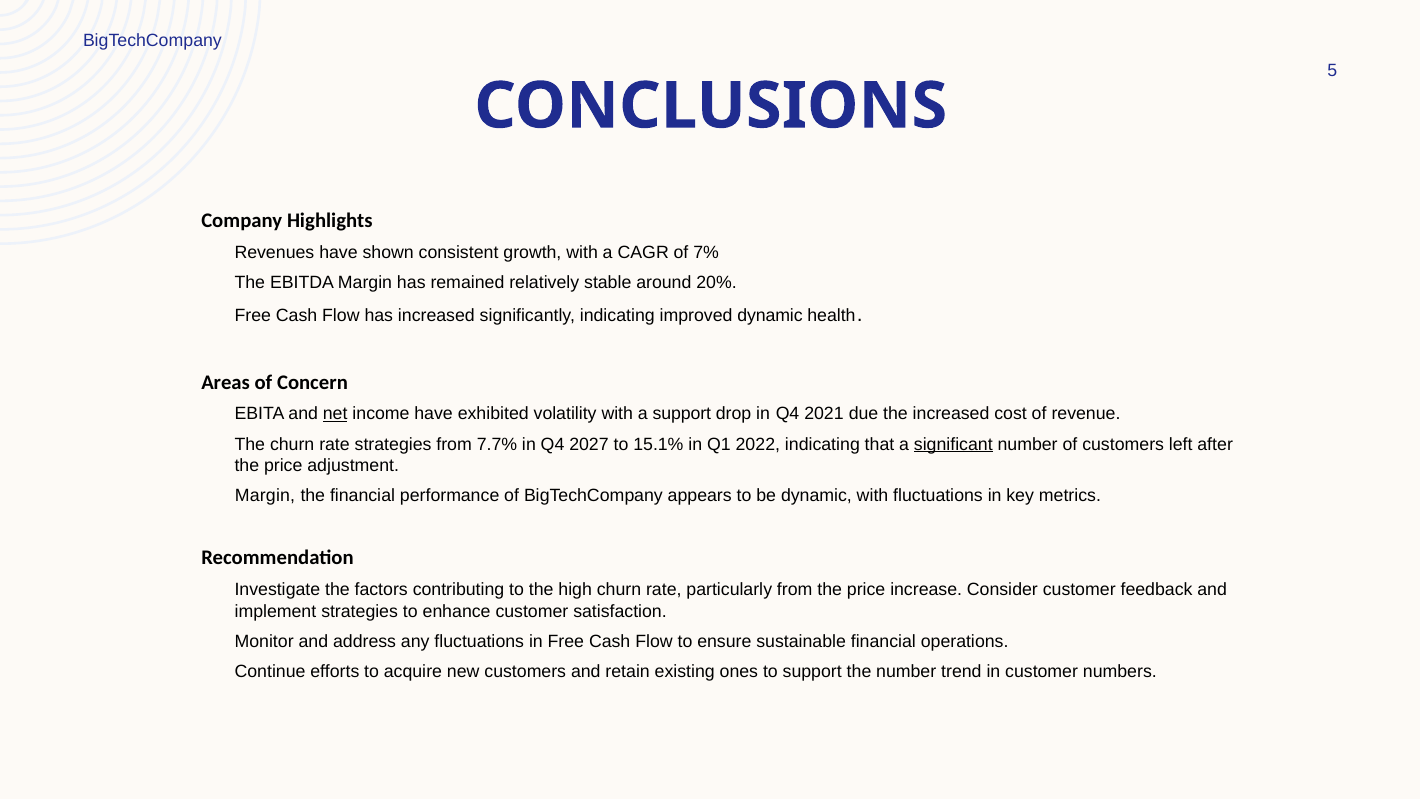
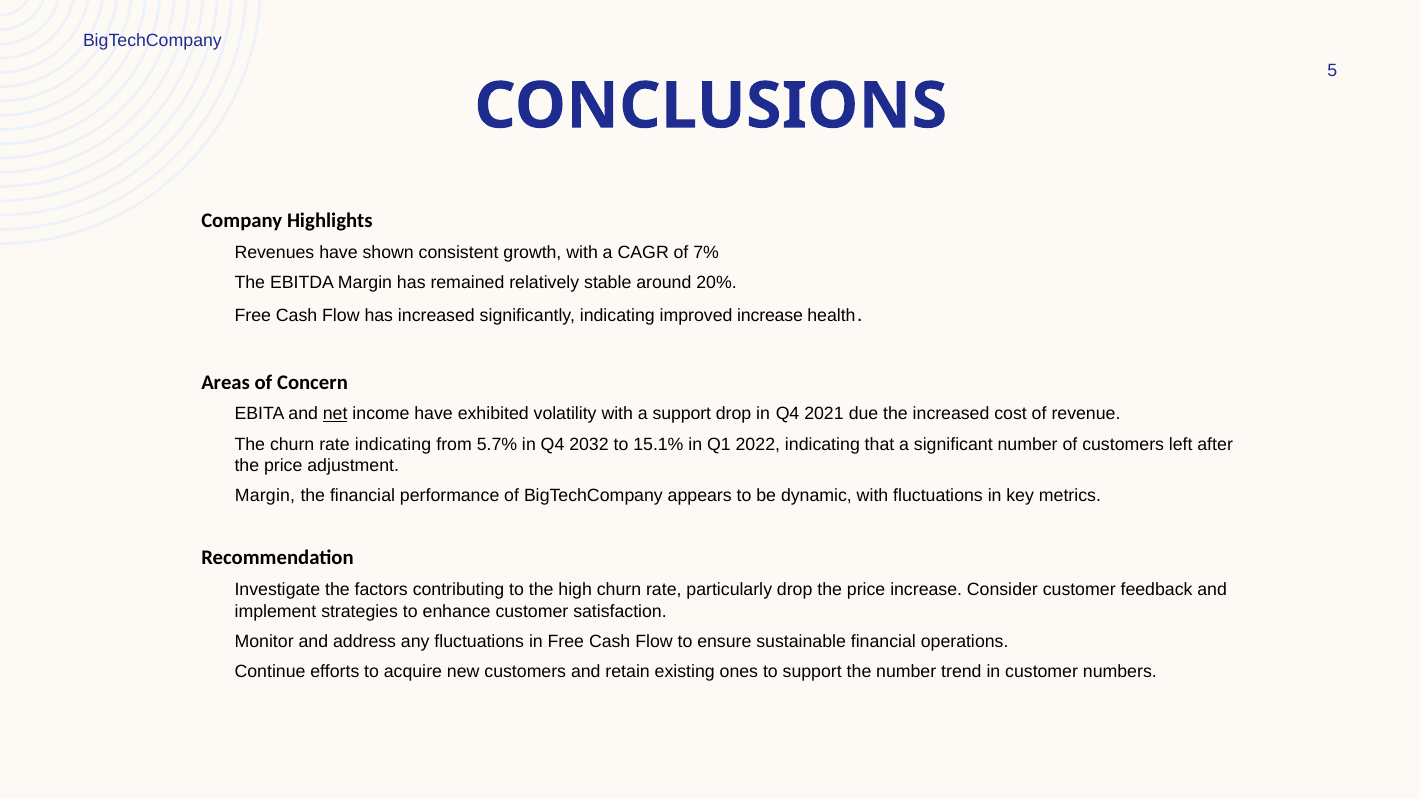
improved dynamic: dynamic -> increase
rate strategies: strategies -> indicating
7.7%: 7.7% -> 5.7%
2027: 2027 -> 2032
significant underline: present -> none
particularly from: from -> drop
